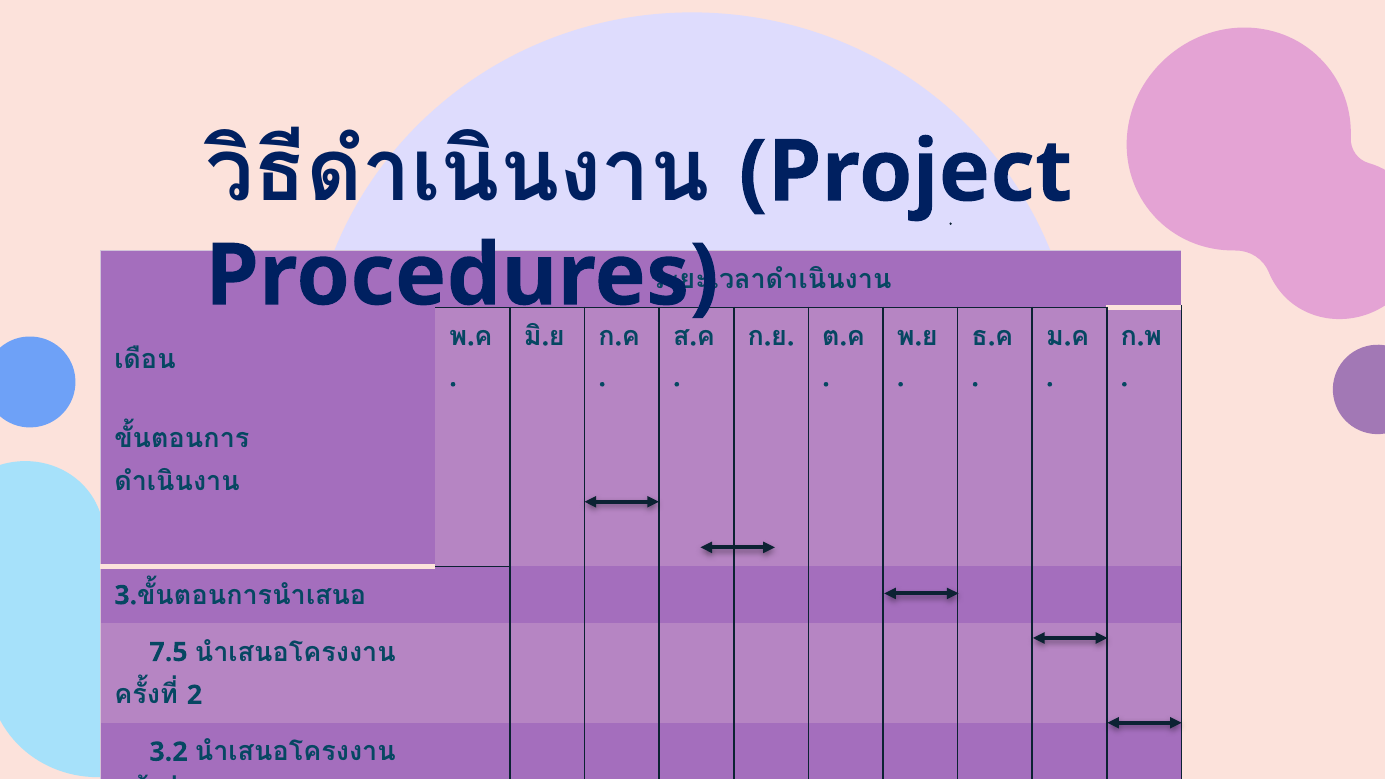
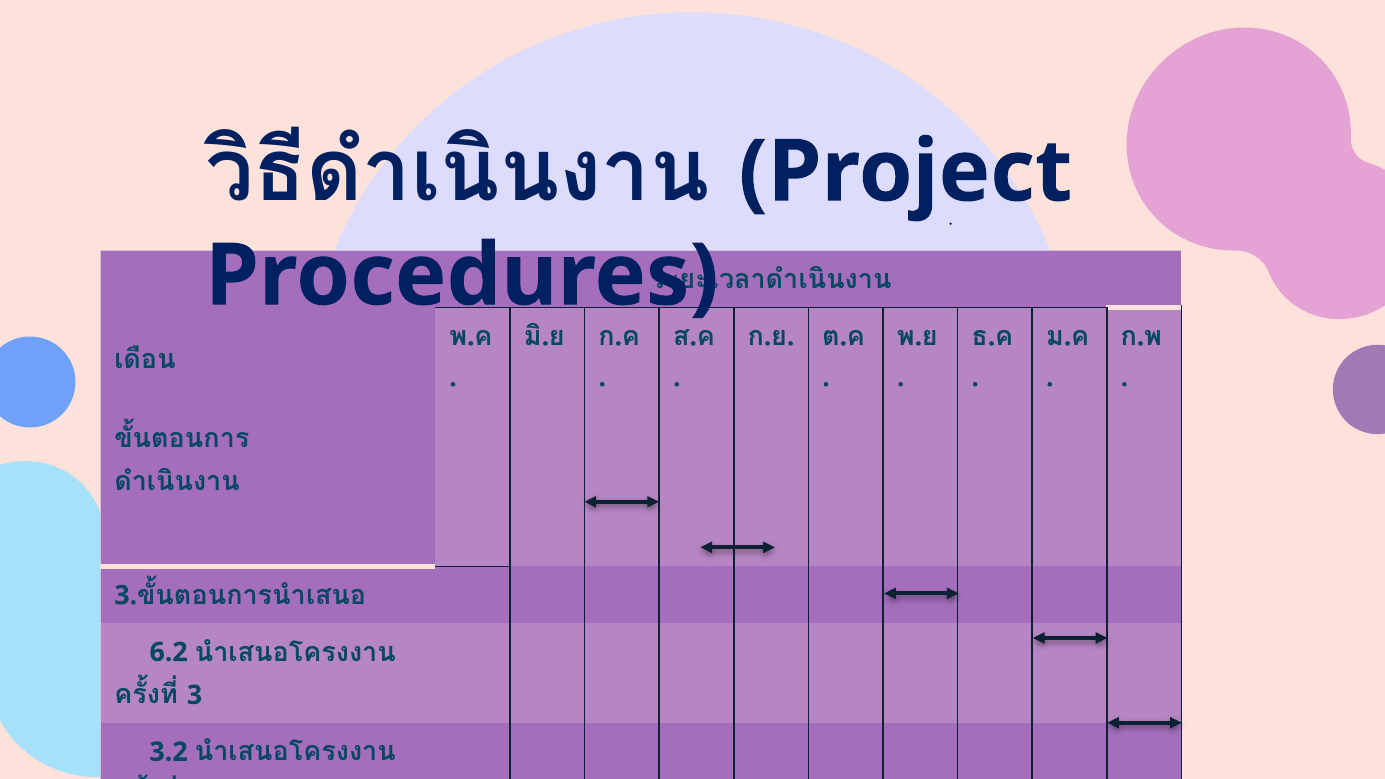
7.5: 7.5 -> 6.2
2 at (195, 695): 2 -> 3
